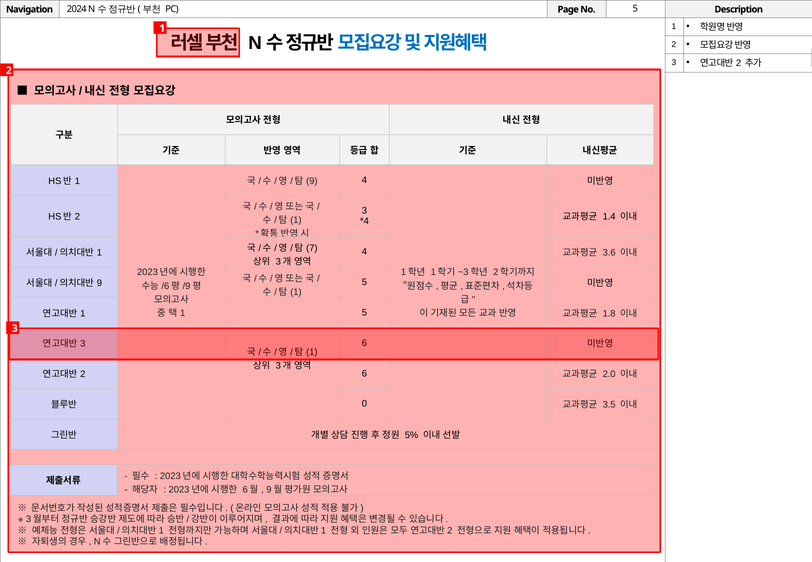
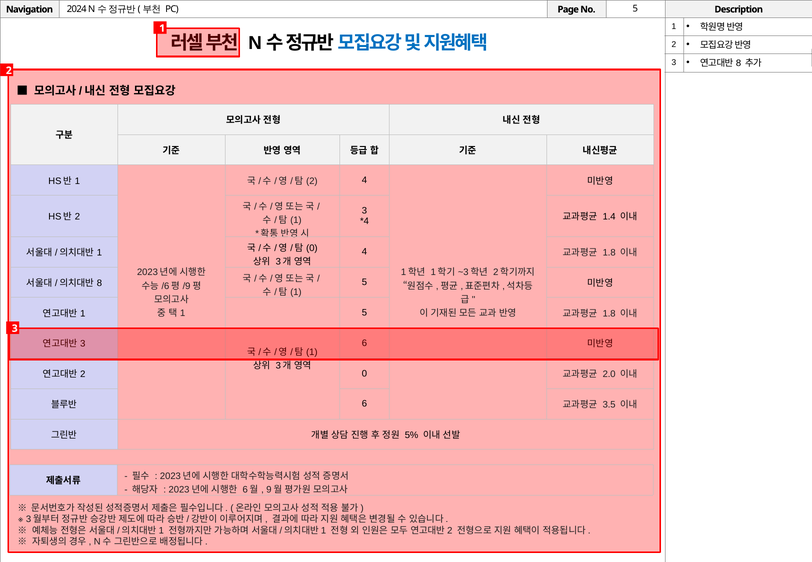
2 at (739, 63): 2 -> 8
9 at (312, 181): 9 -> 2
3.6 at (609, 253): 3.6 -> 1.8
7 at (312, 248): 7 -> 0
9 at (99, 283): 9 -> 8
2 6: 6 -> 0
0 at (364, 404): 0 -> 6
